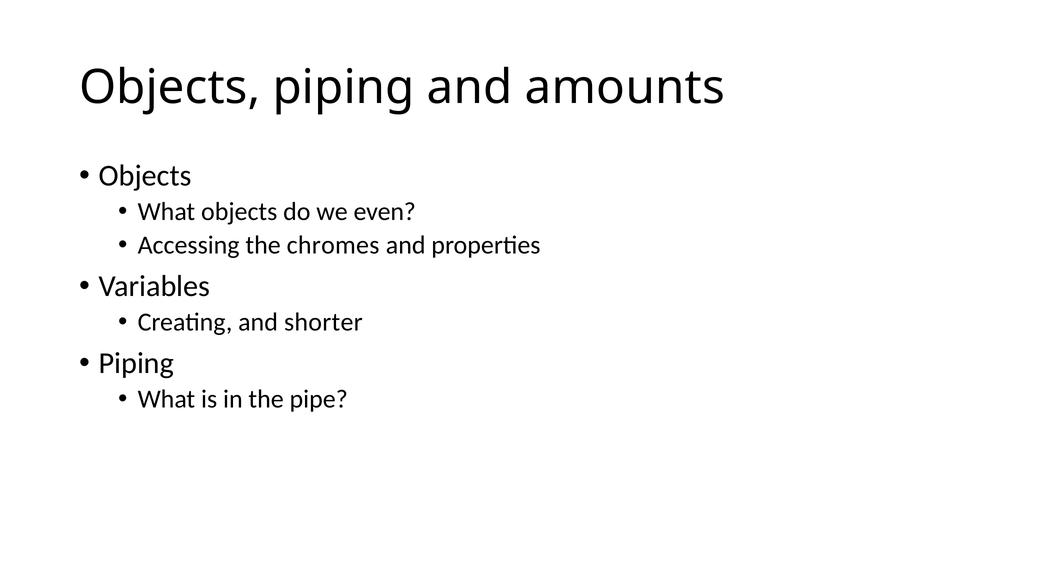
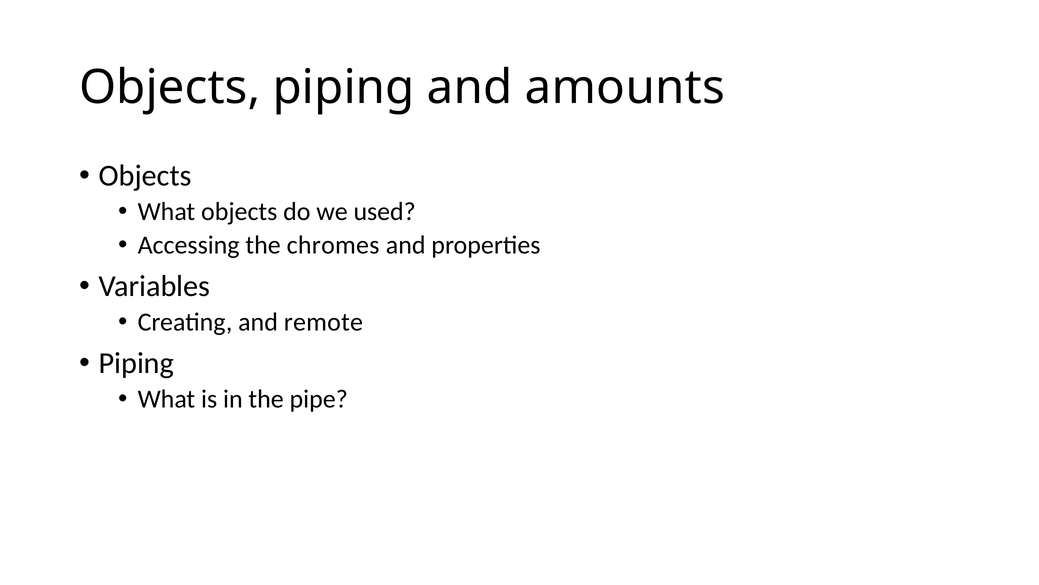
even: even -> used
shorter: shorter -> remote
